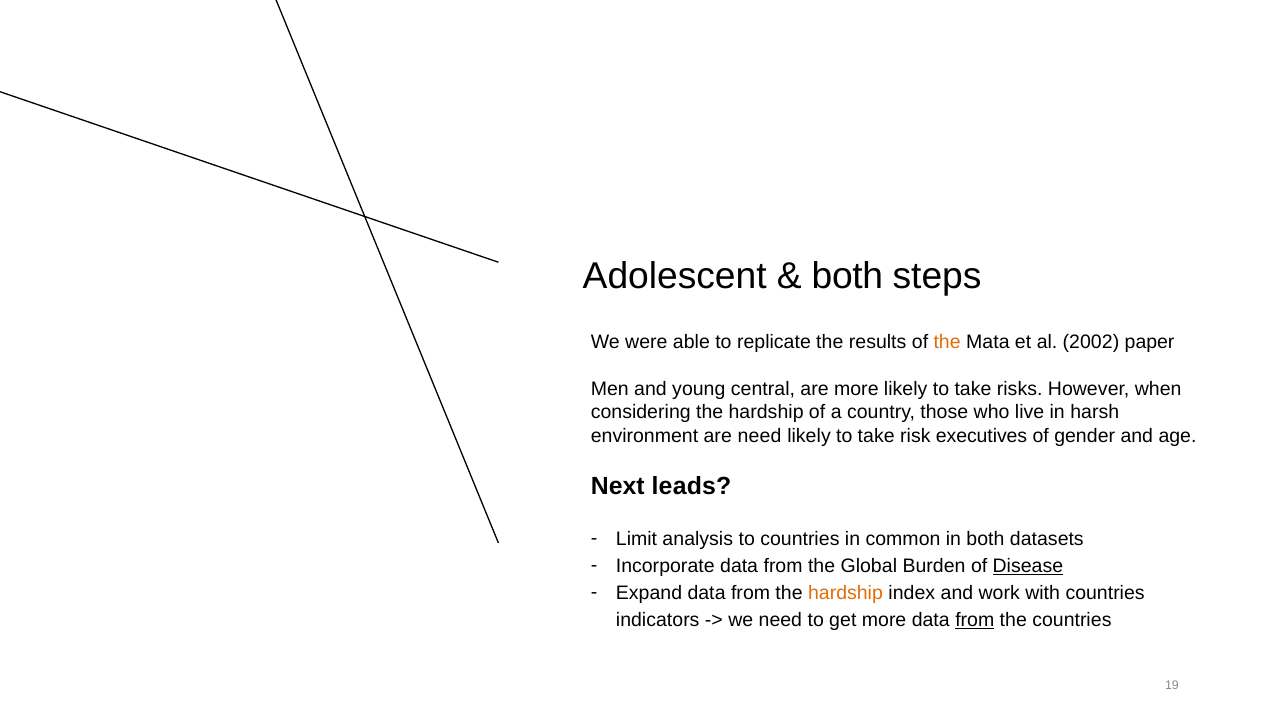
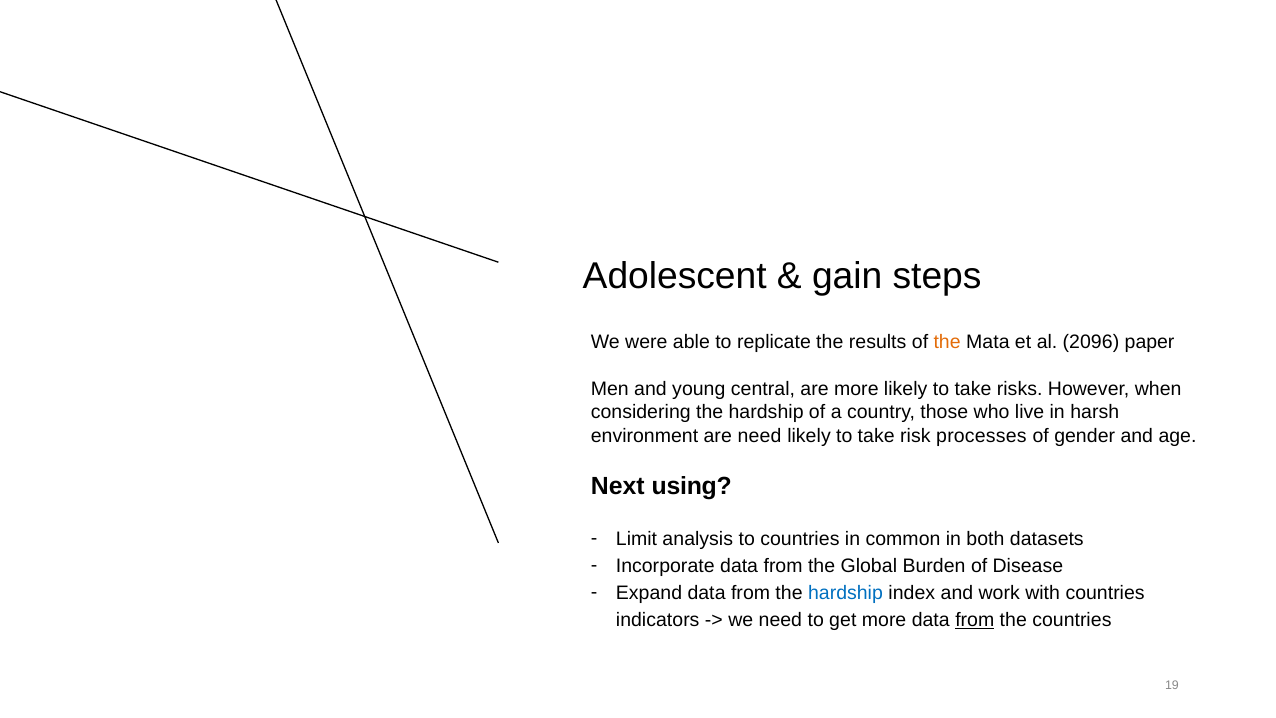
both at (847, 276): both -> gain
2002: 2002 -> 2096
executives: executives -> processes
leads: leads -> using
Disease underline: present -> none
hardship at (846, 593) colour: orange -> blue
